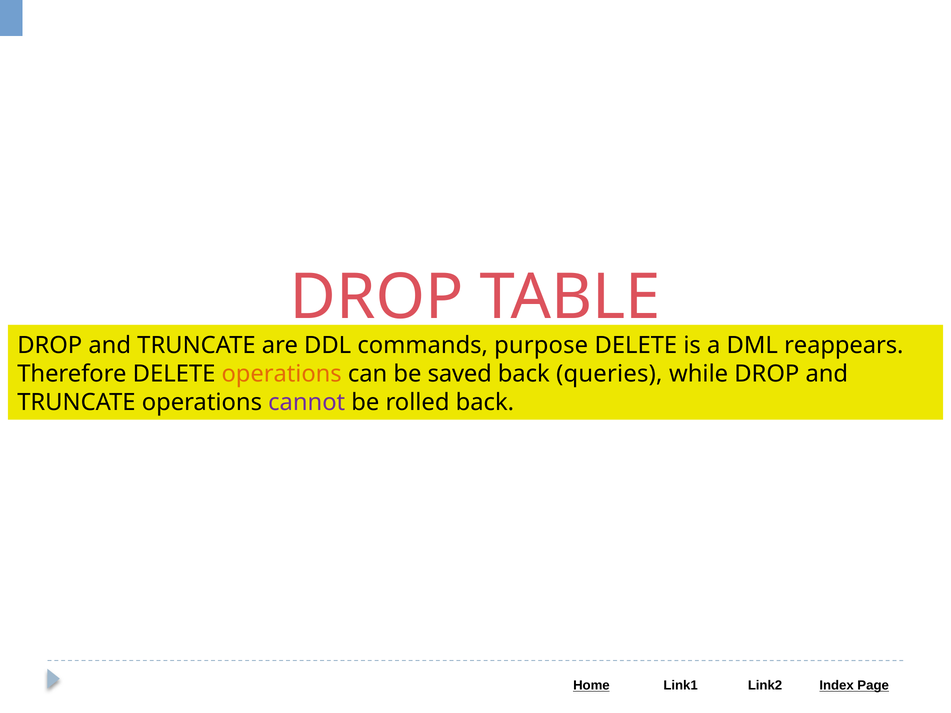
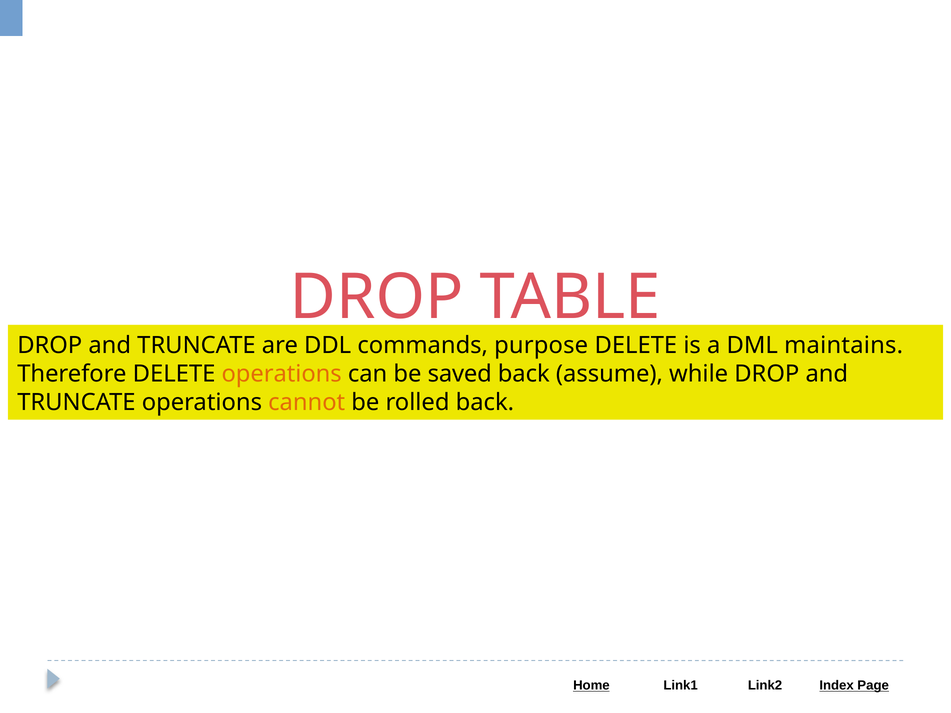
reappears: reappears -> maintains
queries: queries -> assume
cannot colour: purple -> orange
